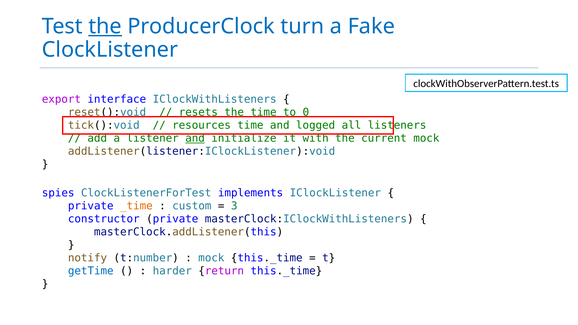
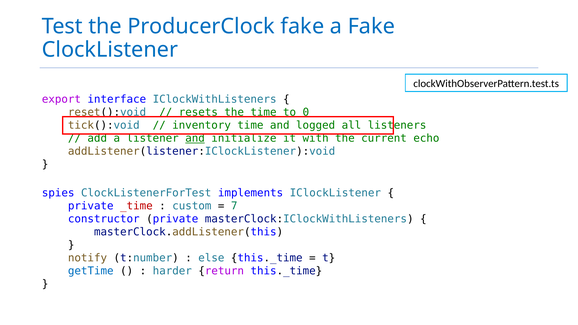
the at (105, 26) underline: present -> none
ProducerClock turn: turn -> fake
resources: resources -> inventory
current mock: mock -> echo
_time colour: orange -> red
3: 3 -> 7
mock at (211, 258): mock -> else
